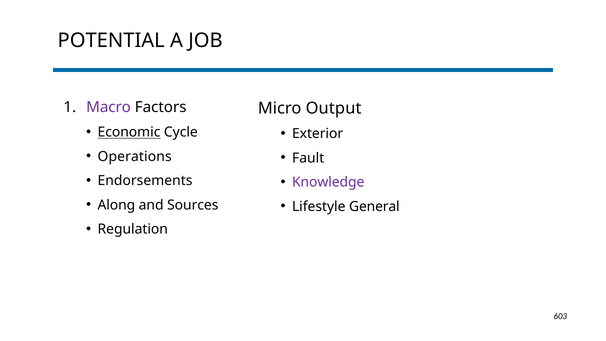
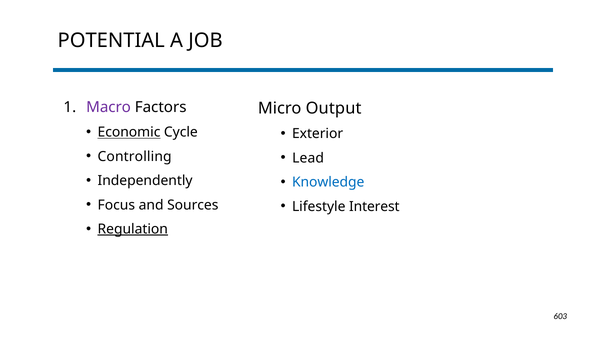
Operations: Operations -> Controlling
Fault: Fault -> Lead
Endorsements: Endorsements -> Independently
Knowledge colour: purple -> blue
Along: Along -> Focus
General: General -> Interest
Regulation underline: none -> present
